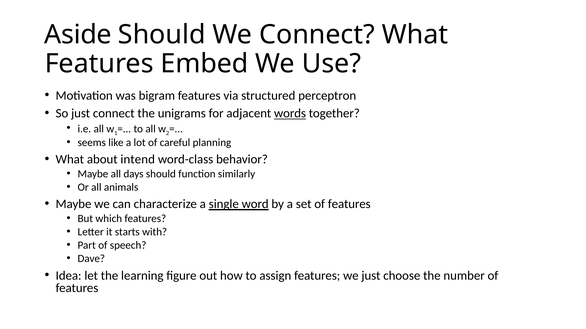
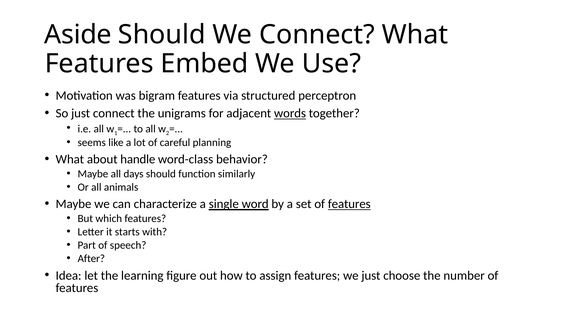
intend: intend -> handle
features at (349, 204) underline: none -> present
Dave: Dave -> After
